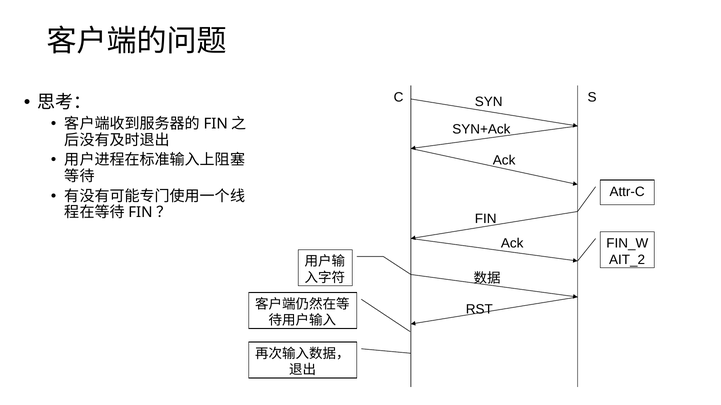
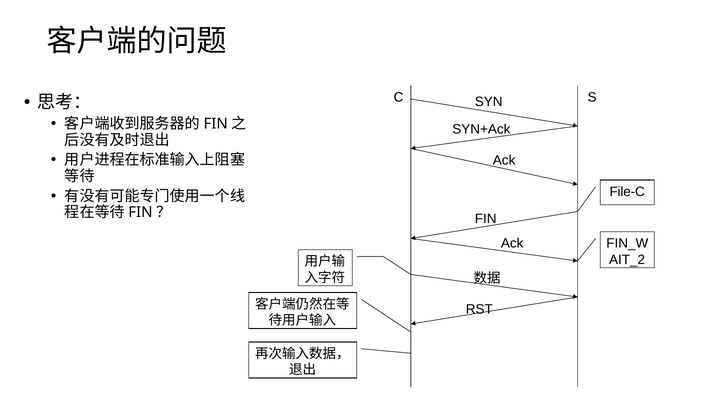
Attr-C: Attr-C -> File-C
